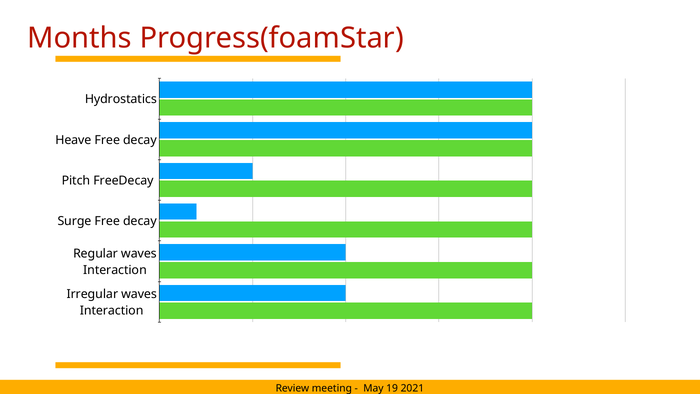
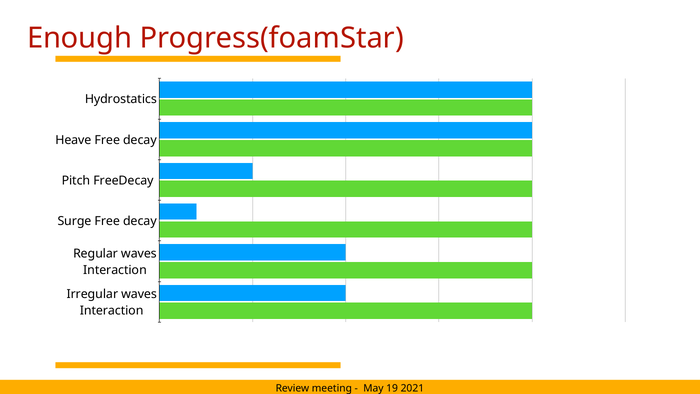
Months: Months -> Enough
